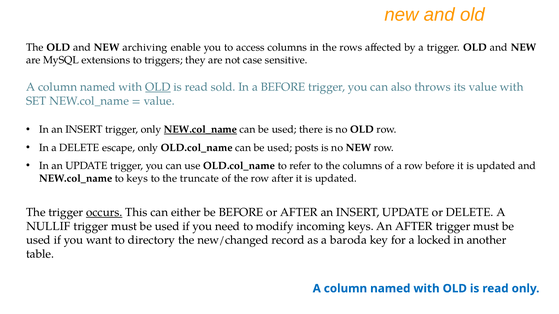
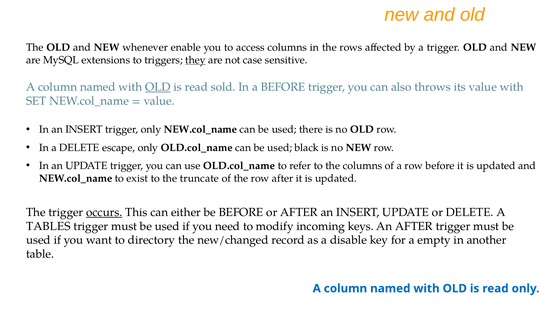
archiving: archiving -> whenever
they underline: none -> present
NEW.col_name at (201, 130) underline: present -> none
posts: posts -> black
to keys: keys -> exist
NULLIF: NULLIF -> TABLES
baroda: baroda -> disable
locked: locked -> empty
